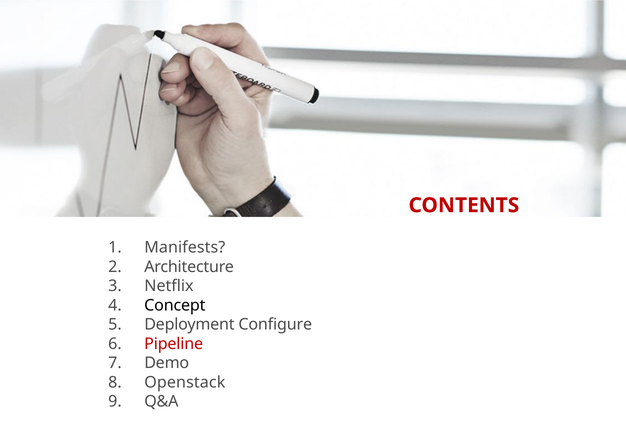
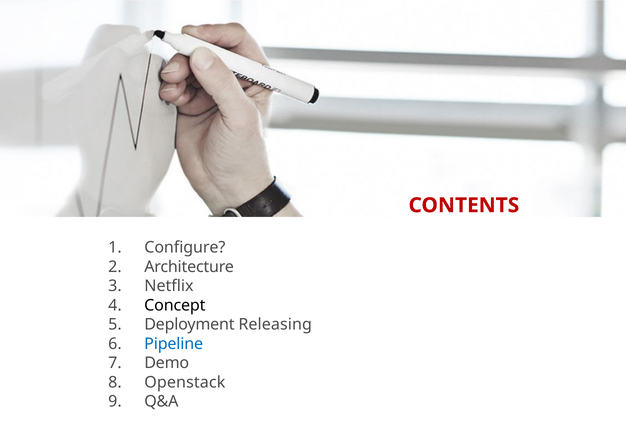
Manifests: Manifests -> Configure
Configure: Configure -> Releasing
Pipeline colour: red -> blue
